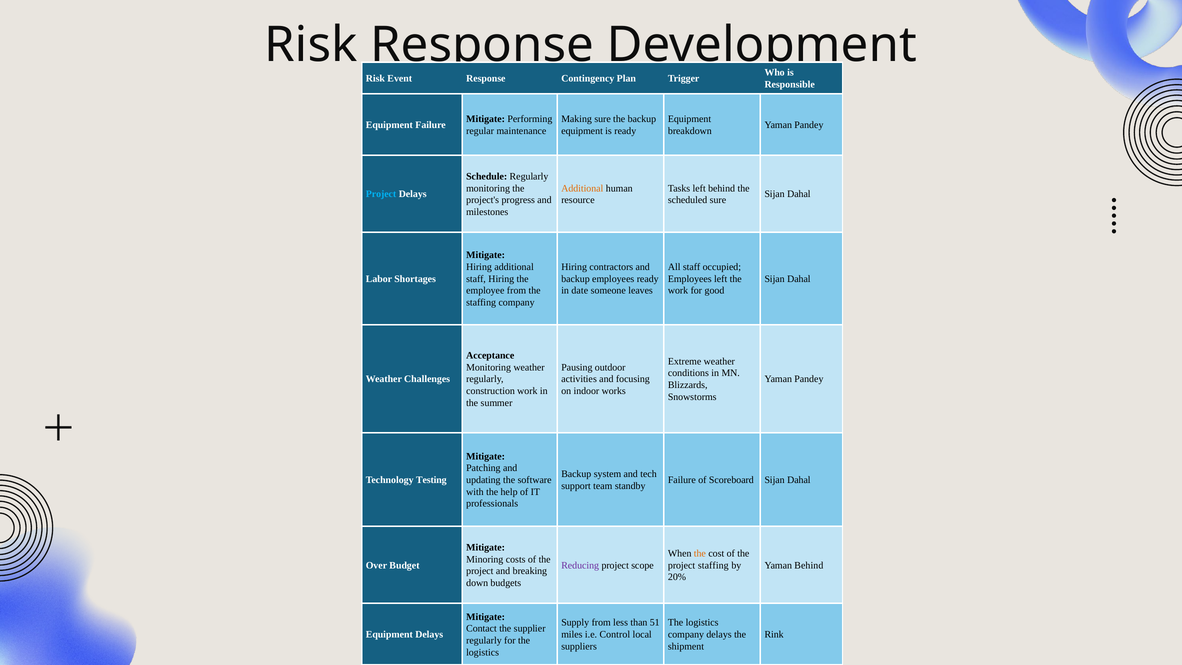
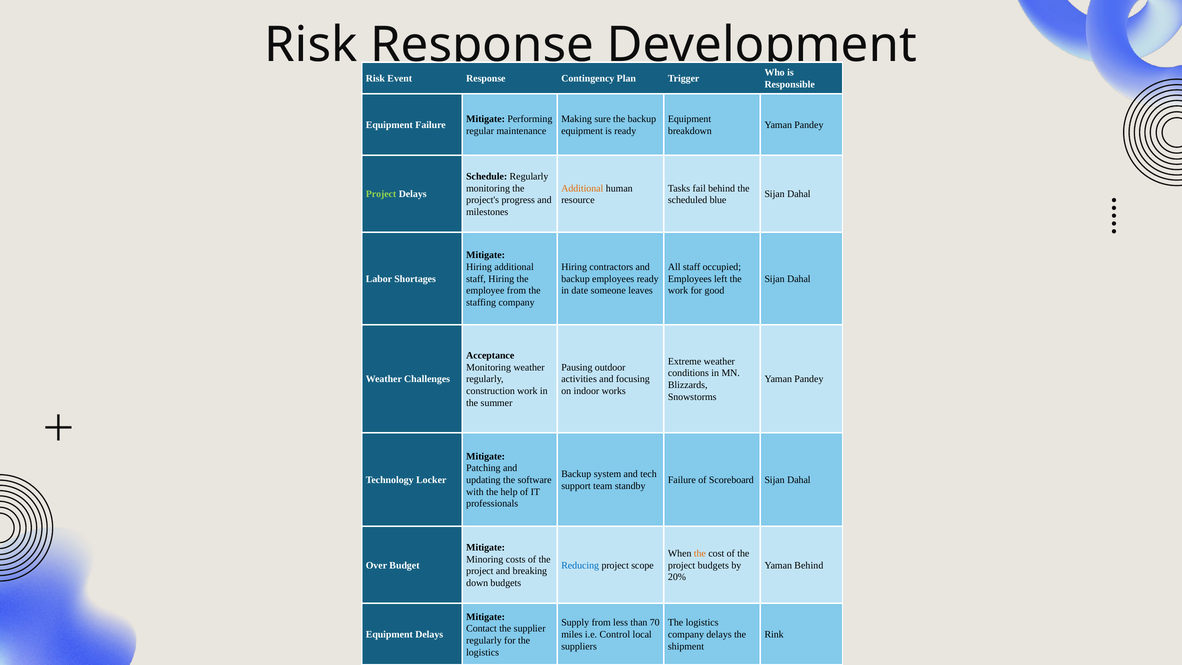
Tasks left: left -> fail
Project at (381, 194) colour: light blue -> light green
scheduled sure: sure -> blue
Testing: Testing -> Locker
Reducing colour: purple -> blue
project staffing: staffing -> budgets
51: 51 -> 70
